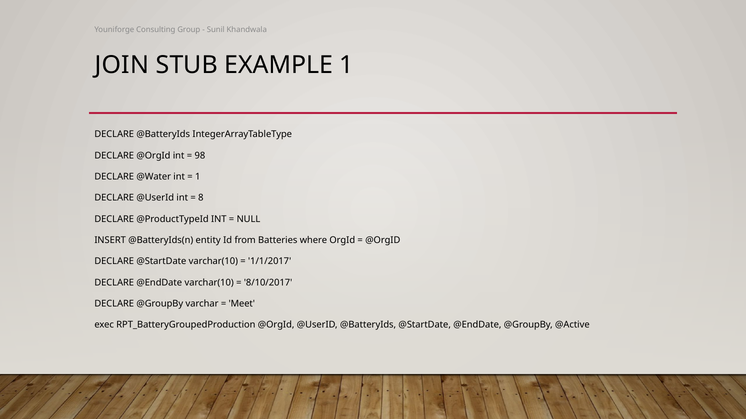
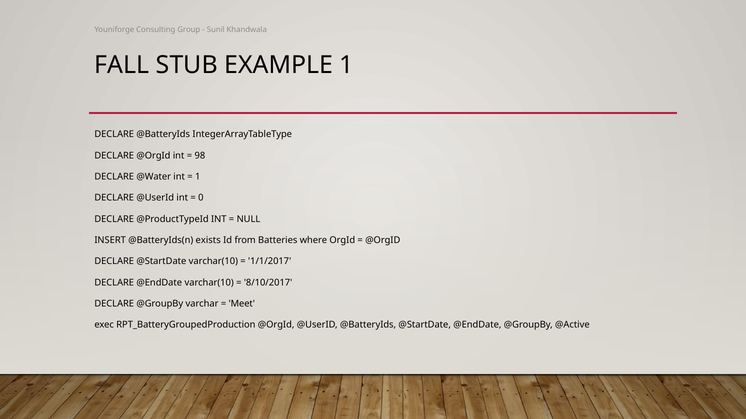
JOIN: JOIN -> FALL
8: 8 -> 0
entity: entity -> exists
